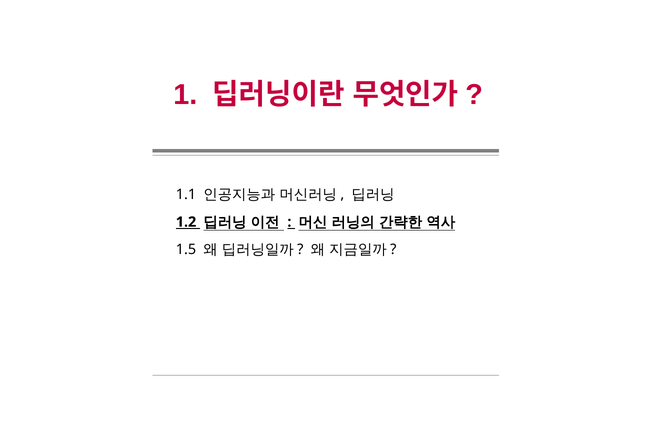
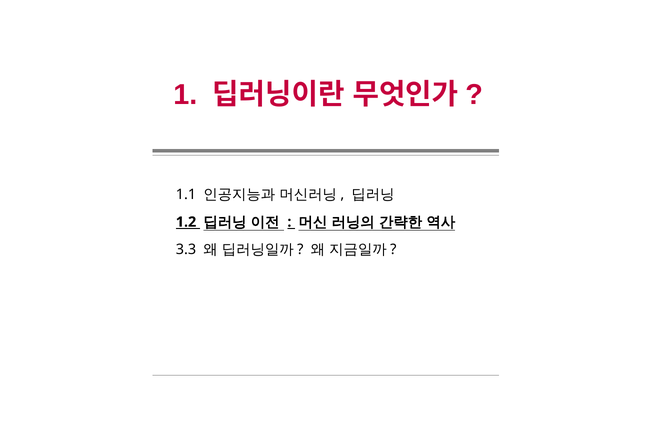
1.5: 1.5 -> 3.3
